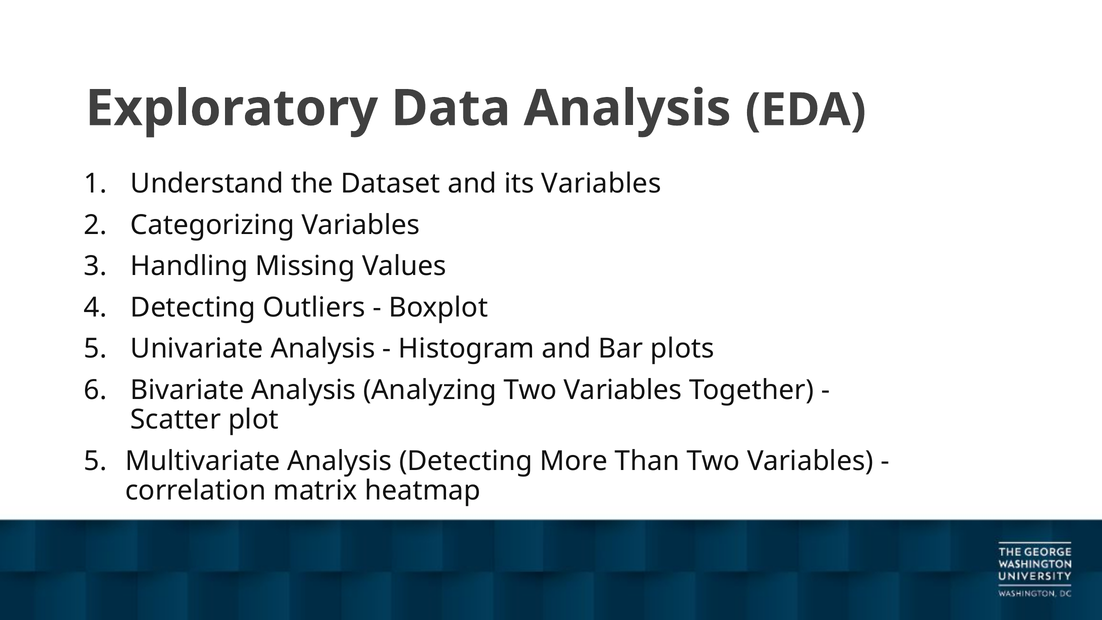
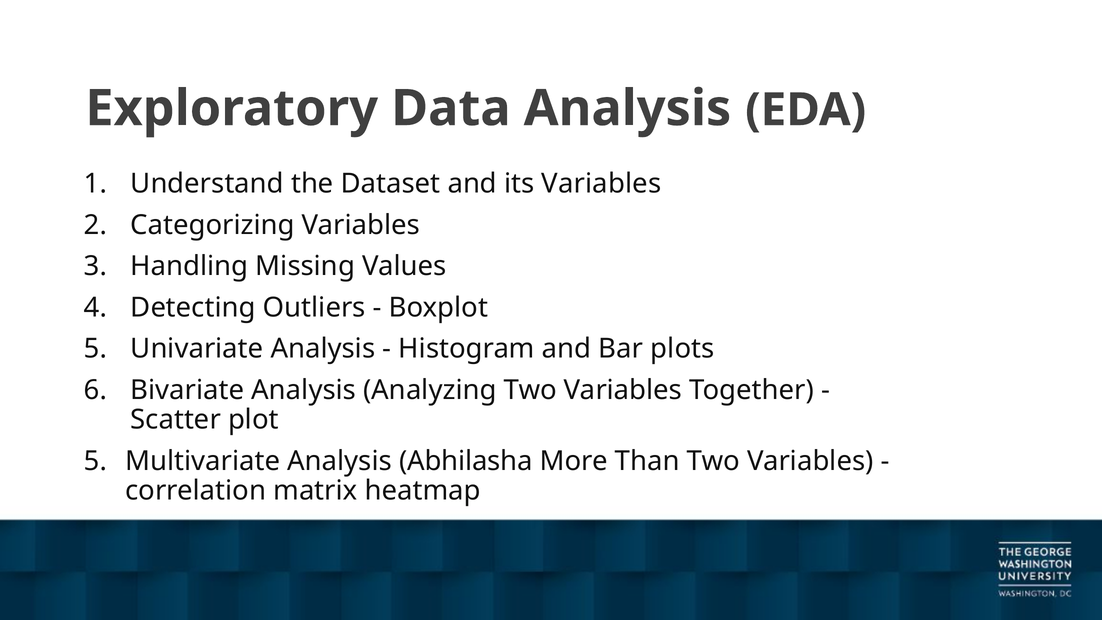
Analysis Detecting: Detecting -> Abhilasha
